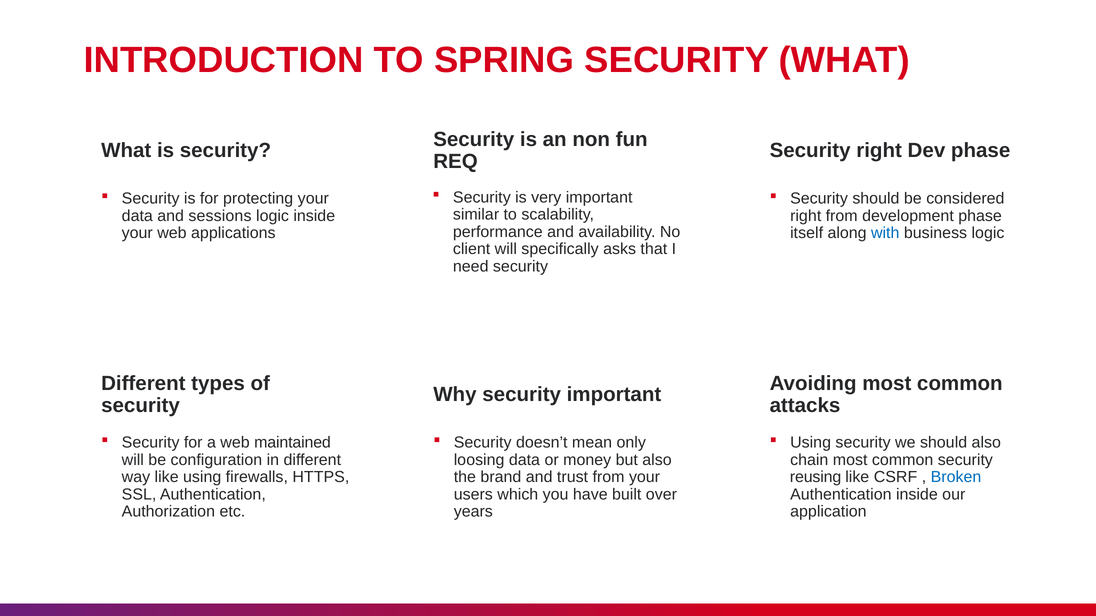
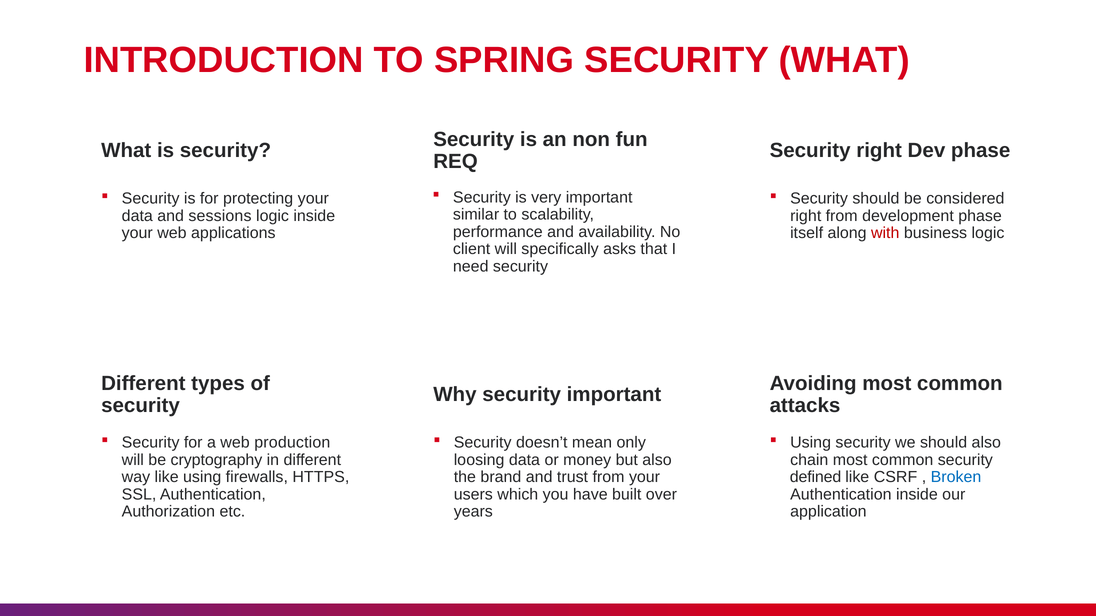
with colour: blue -> red
maintained: maintained -> production
configuration: configuration -> cryptography
reusing: reusing -> defined
